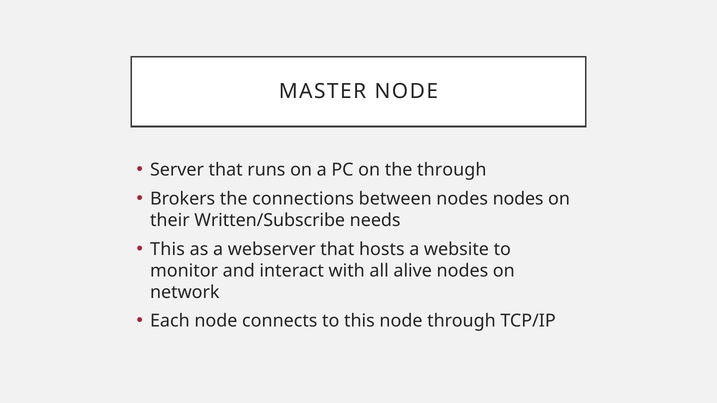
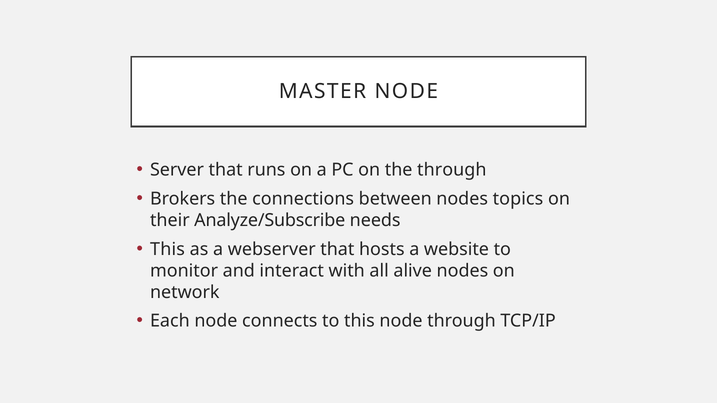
nodes nodes: nodes -> topics
Written/Subscribe: Written/Subscribe -> Analyze/Subscribe
